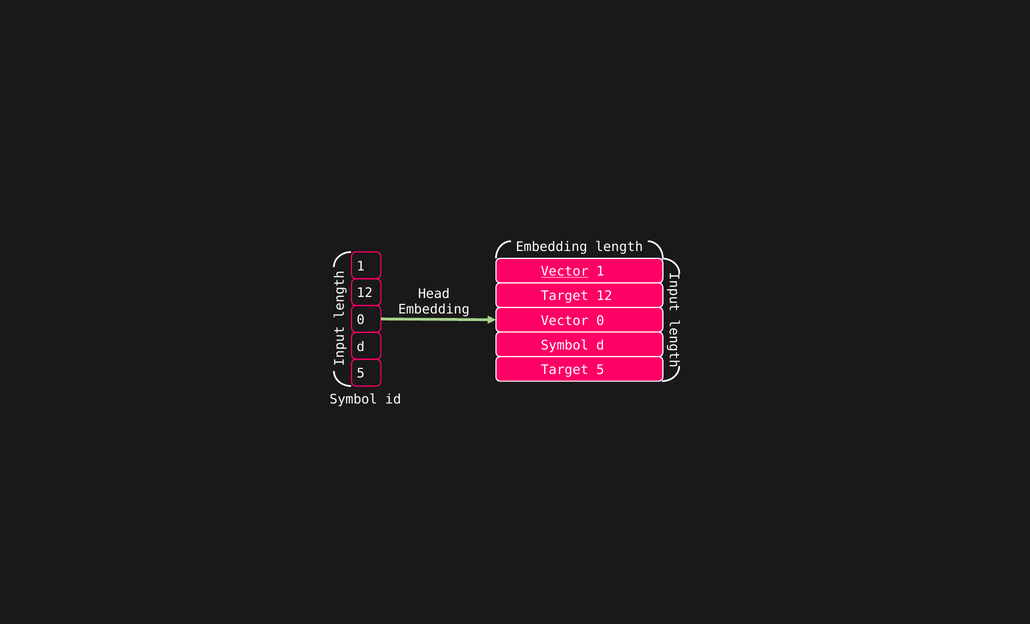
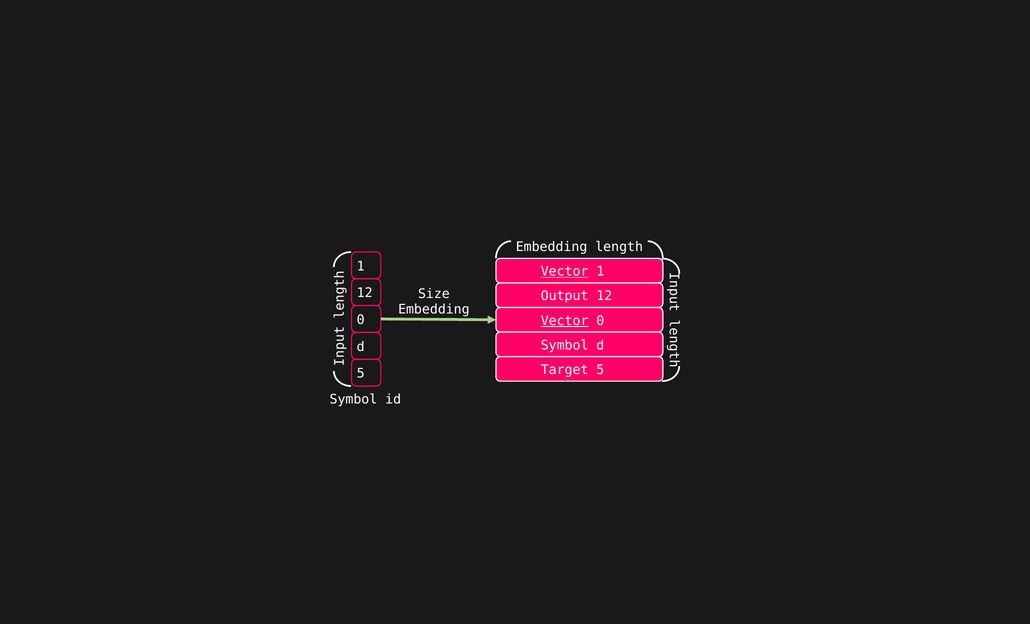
Head: Head -> Size
Target at (565, 296): Target -> Output
Vector at (565, 321) underline: none -> present
